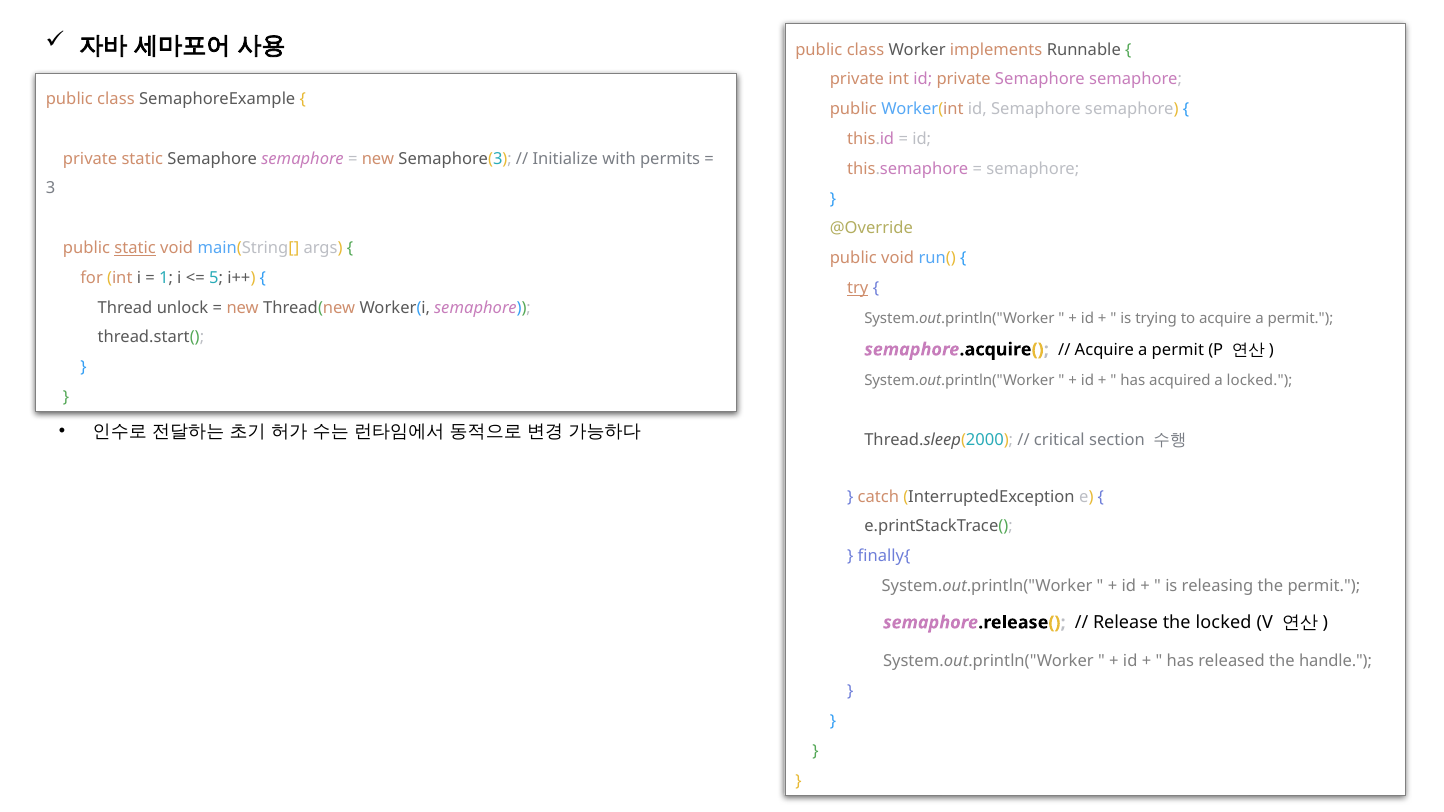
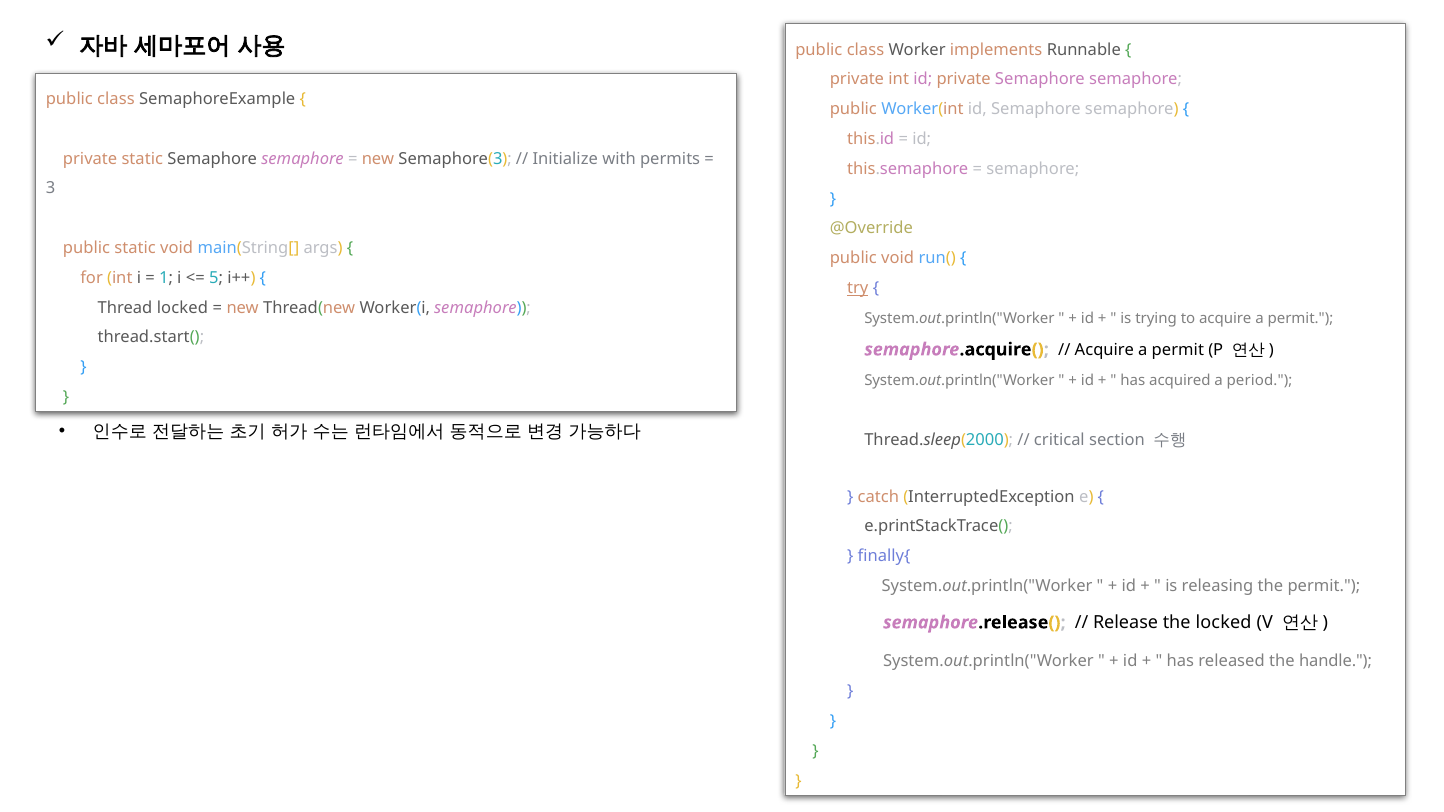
static at (135, 248) underline: present -> none
Thread unlock: unlock -> locked
a locked: locked -> period
